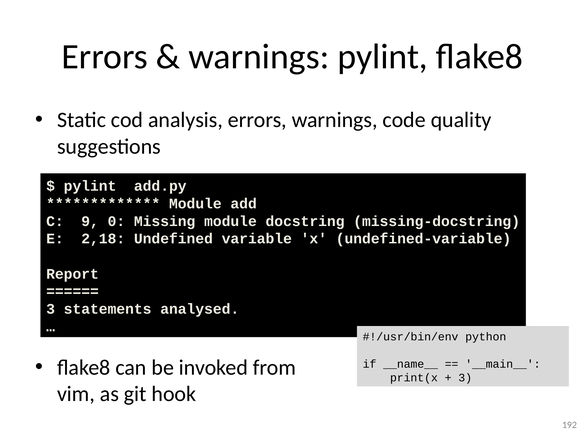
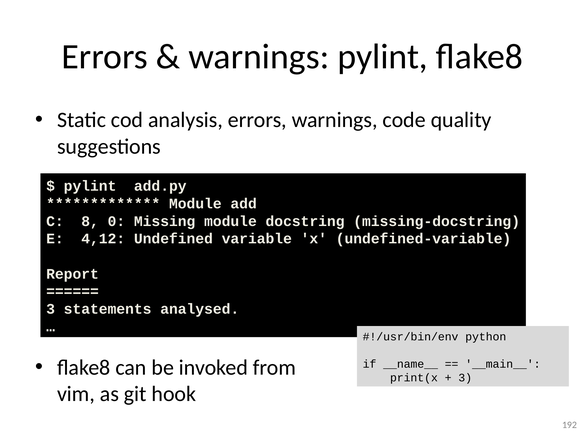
9: 9 -> 8
2,18: 2,18 -> 4,12
